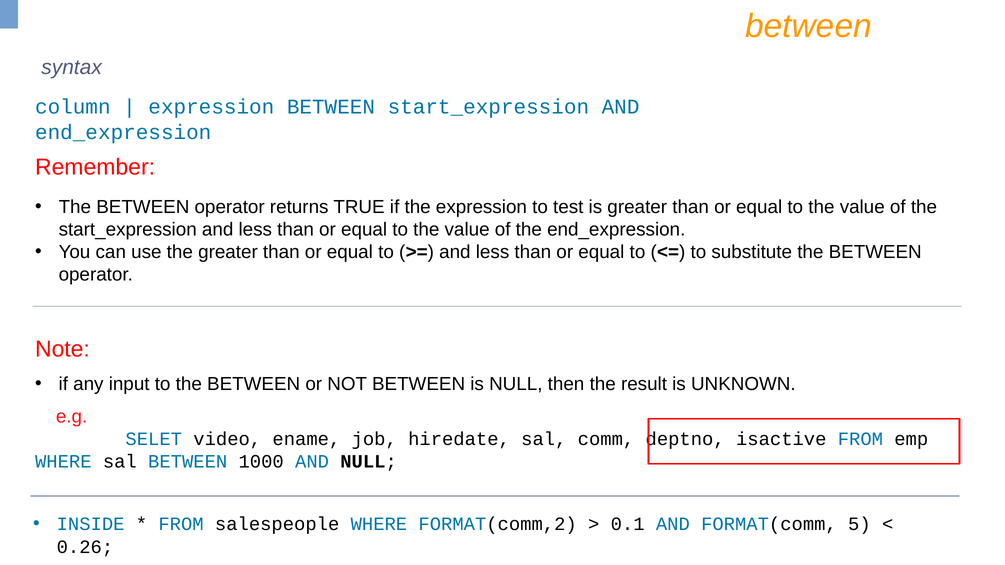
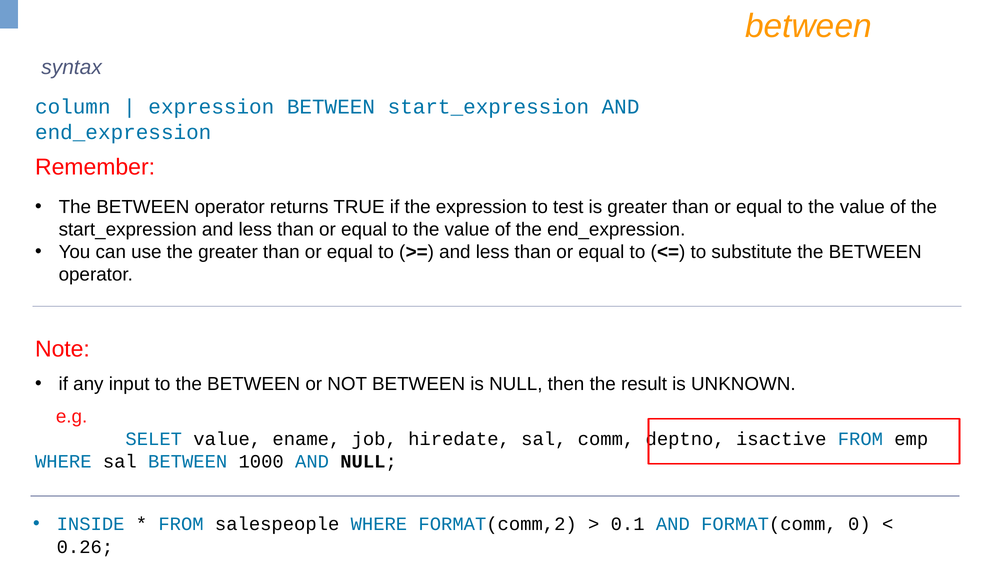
SELET video: video -> value
5: 5 -> 0
